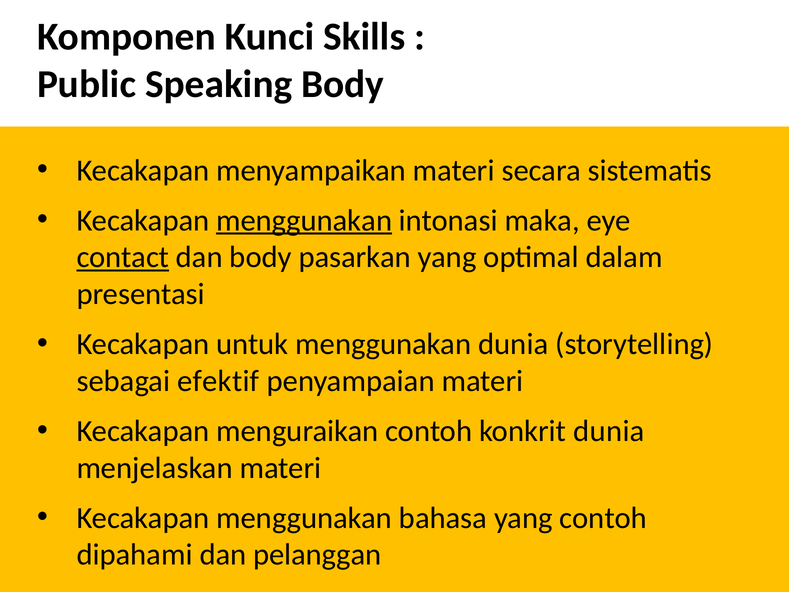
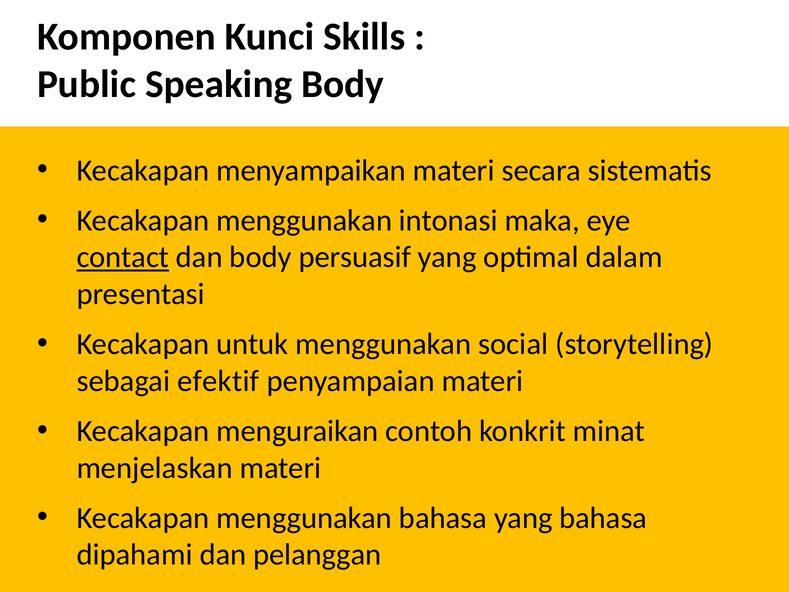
menggunakan at (304, 220) underline: present -> none
pasarkan: pasarkan -> persuasif
menggunakan dunia: dunia -> social
konkrit dunia: dunia -> minat
yang contoh: contoh -> bahasa
